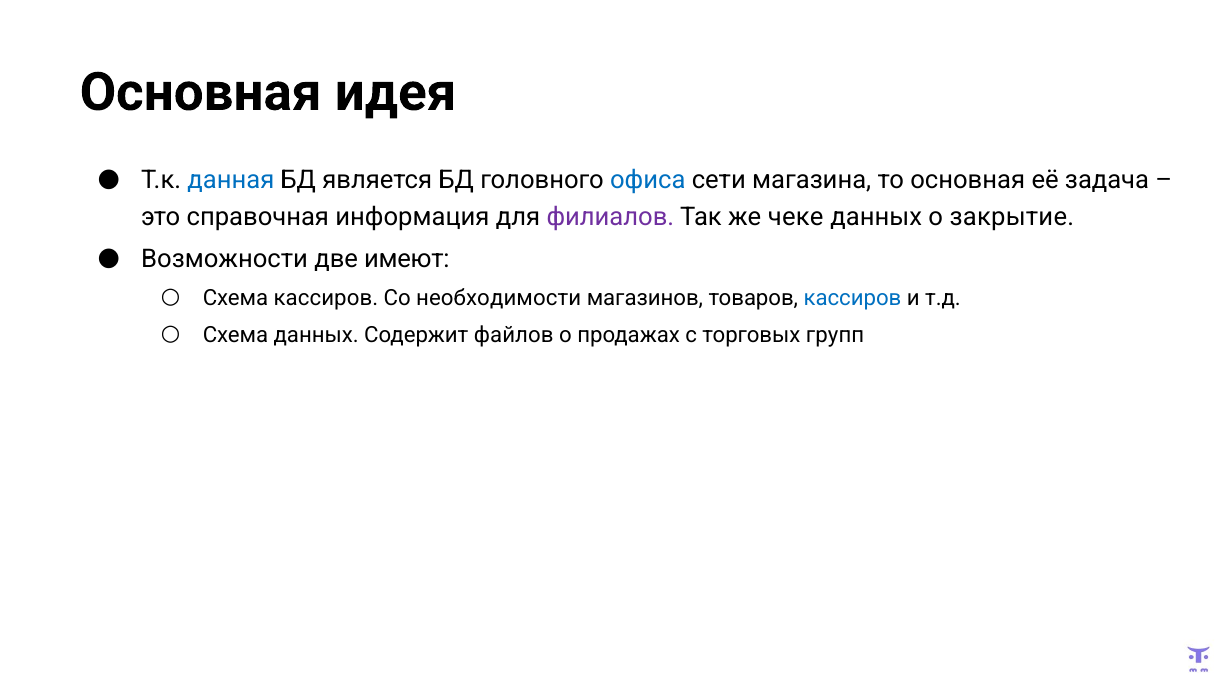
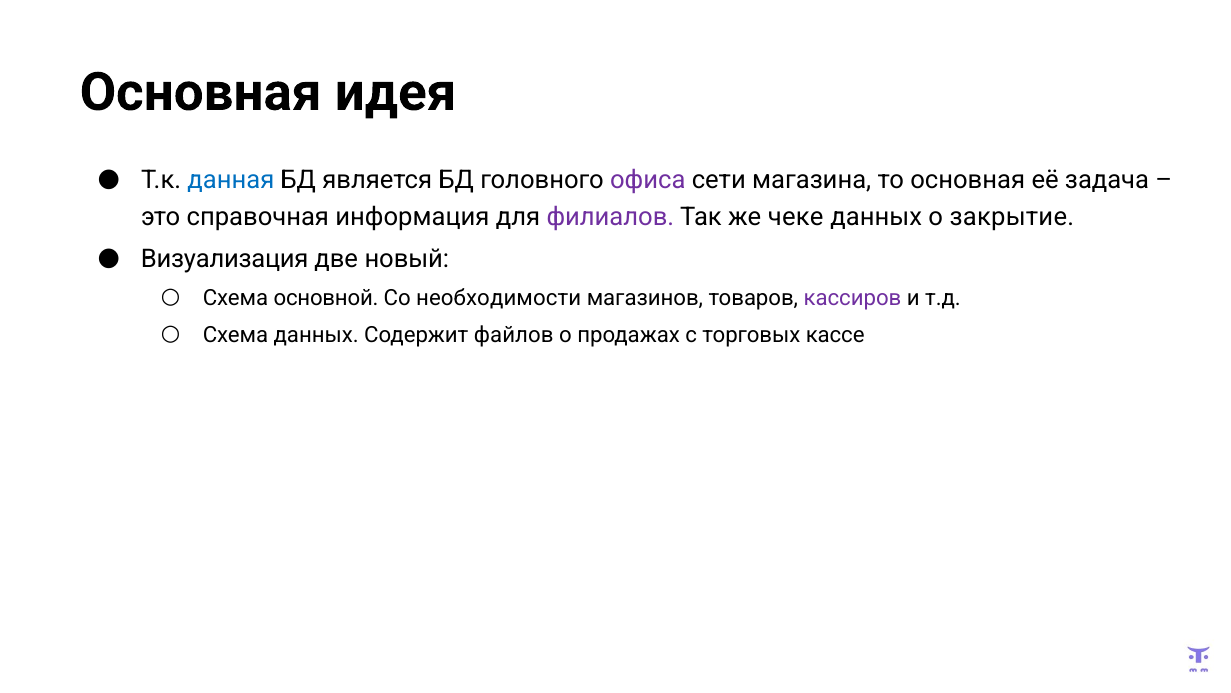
офиса colour: blue -> purple
Возможности: Возможности -> Визуализация
имеют: имеют -> новый
Схема кассиров: кассиров -> основной
кассиров at (852, 298) colour: blue -> purple
групп: групп -> кассе
